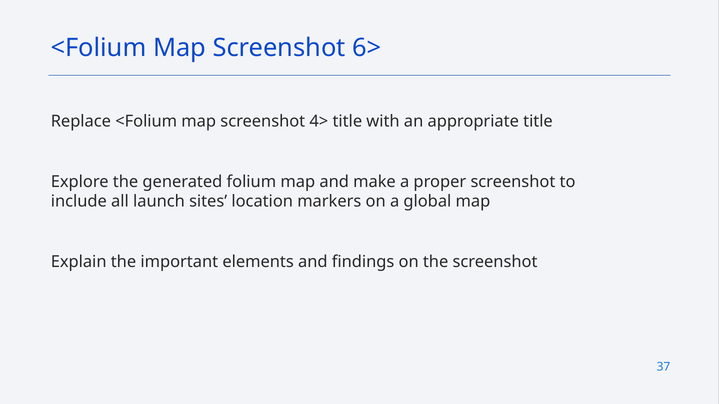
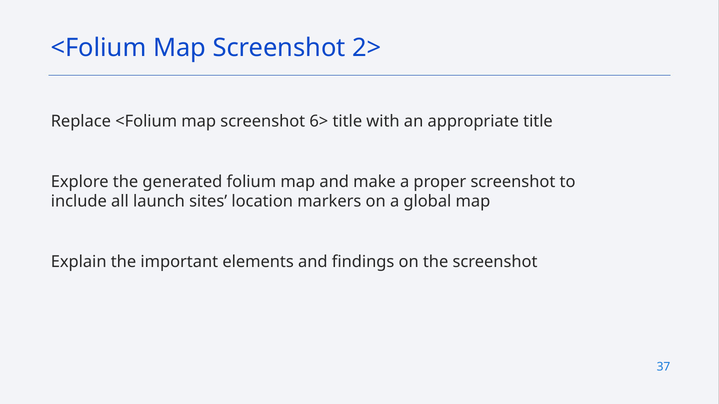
6>: 6> -> 2>
4>: 4> -> 6>
